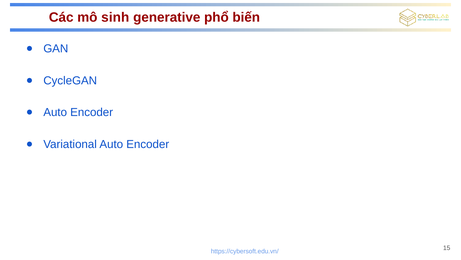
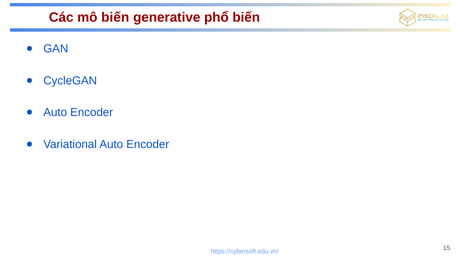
mô sinh: sinh -> biến
